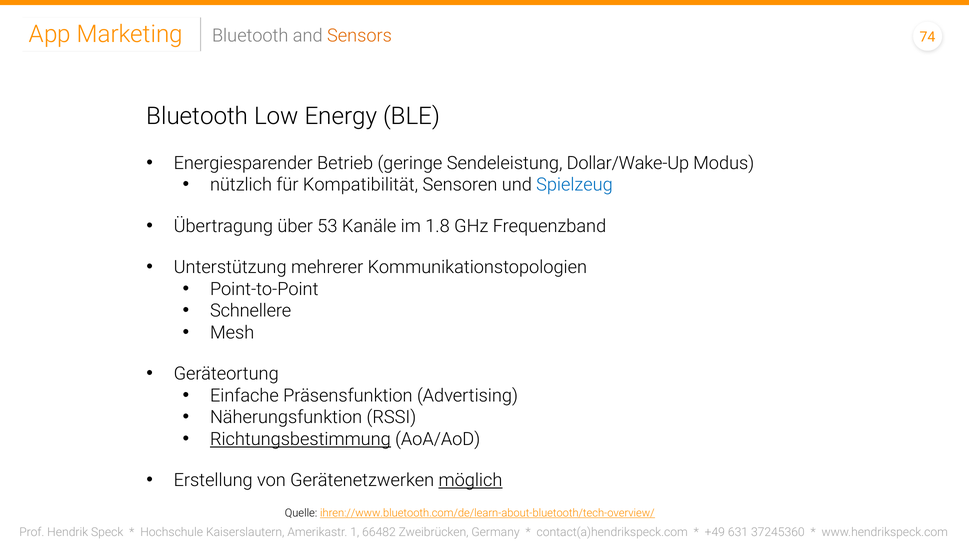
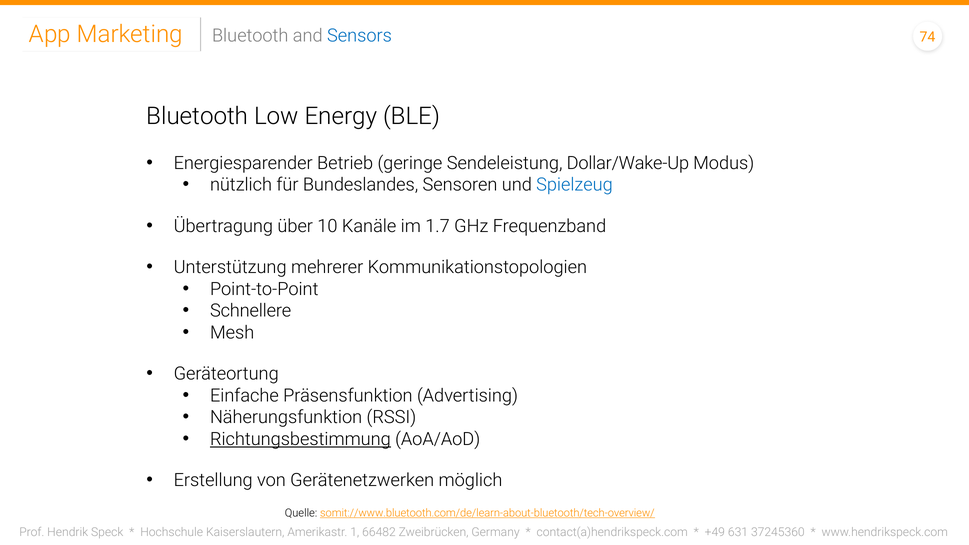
Sensors colour: orange -> blue
Kompatibilität: Kompatibilität -> Bundeslandes
53: 53 -> 10
1.8: 1.8 -> 1.7
möglich underline: present -> none
ihren://www.bluetooth.com/de/learn-about-bluetooth/tech-overview/: ihren://www.bluetooth.com/de/learn-about-bluetooth/tech-overview/ -> somit://www.bluetooth.com/de/learn-about-bluetooth/tech-overview/
